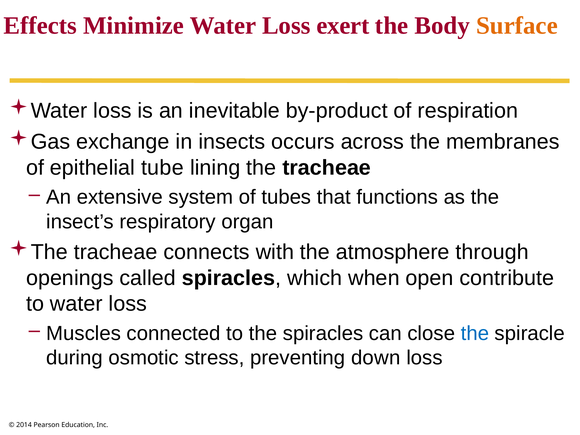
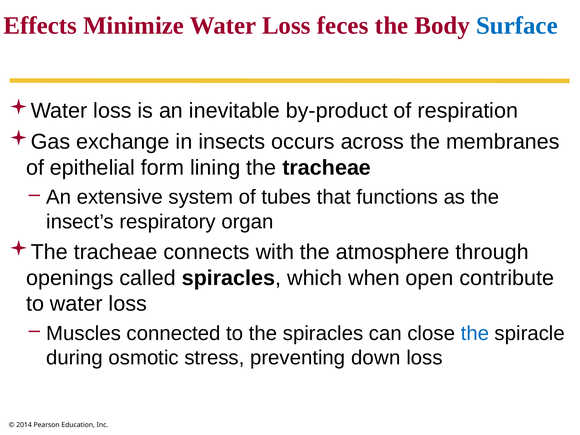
exert: exert -> feces
Surface colour: orange -> blue
tube: tube -> form
